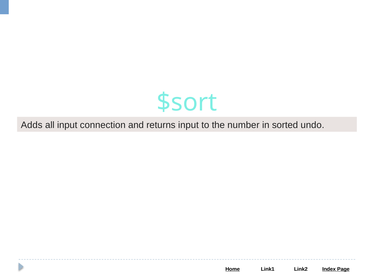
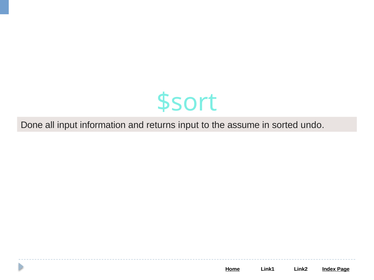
Adds: Adds -> Done
connection: connection -> information
number: number -> assume
